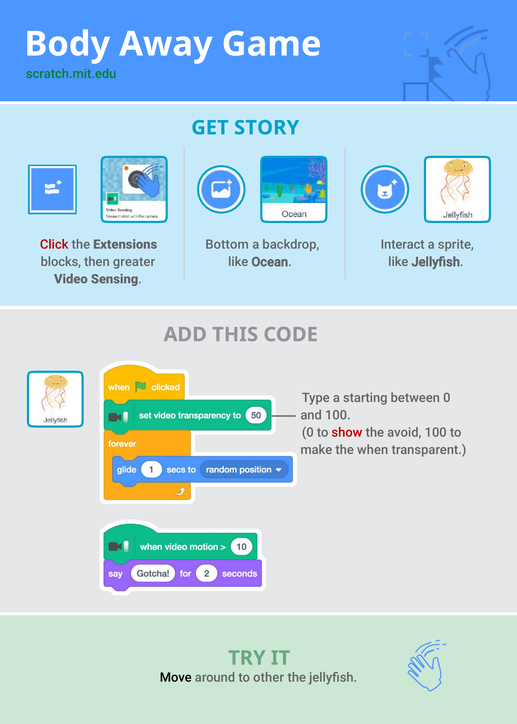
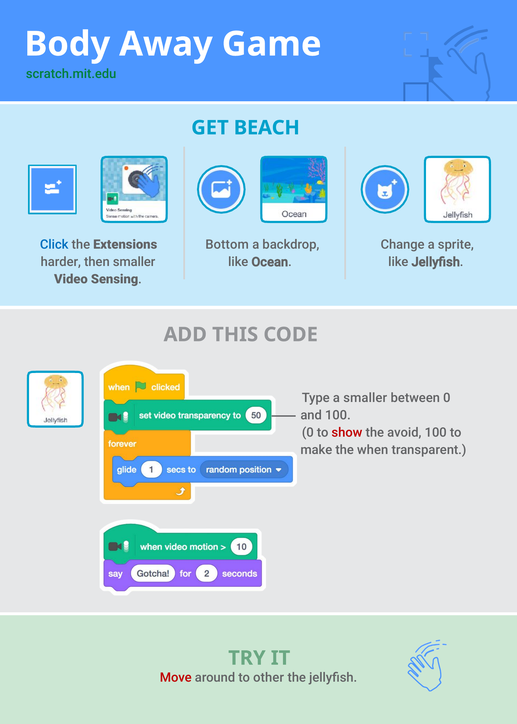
STORY: STORY -> BEACH
Click colour: red -> blue
Interact: Interact -> Change
blocks: blocks -> harder
then greater: greater -> smaller
a starting: starting -> smaller
Move colour: black -> red
